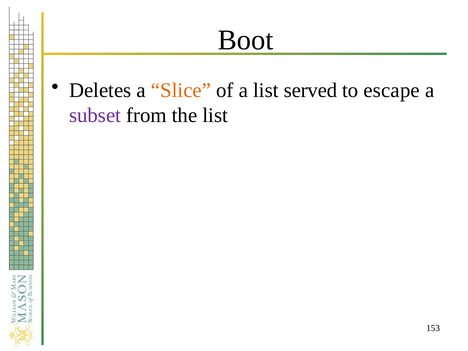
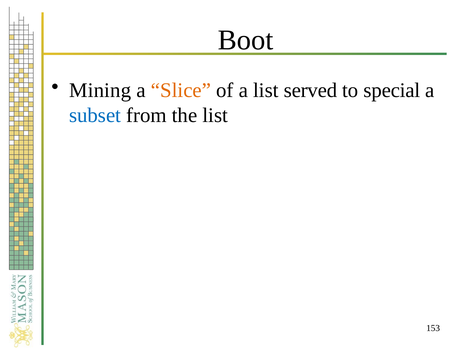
Deletes: Deletes -> Mining
escape: escape -> special
subset colour: purple -> blue
